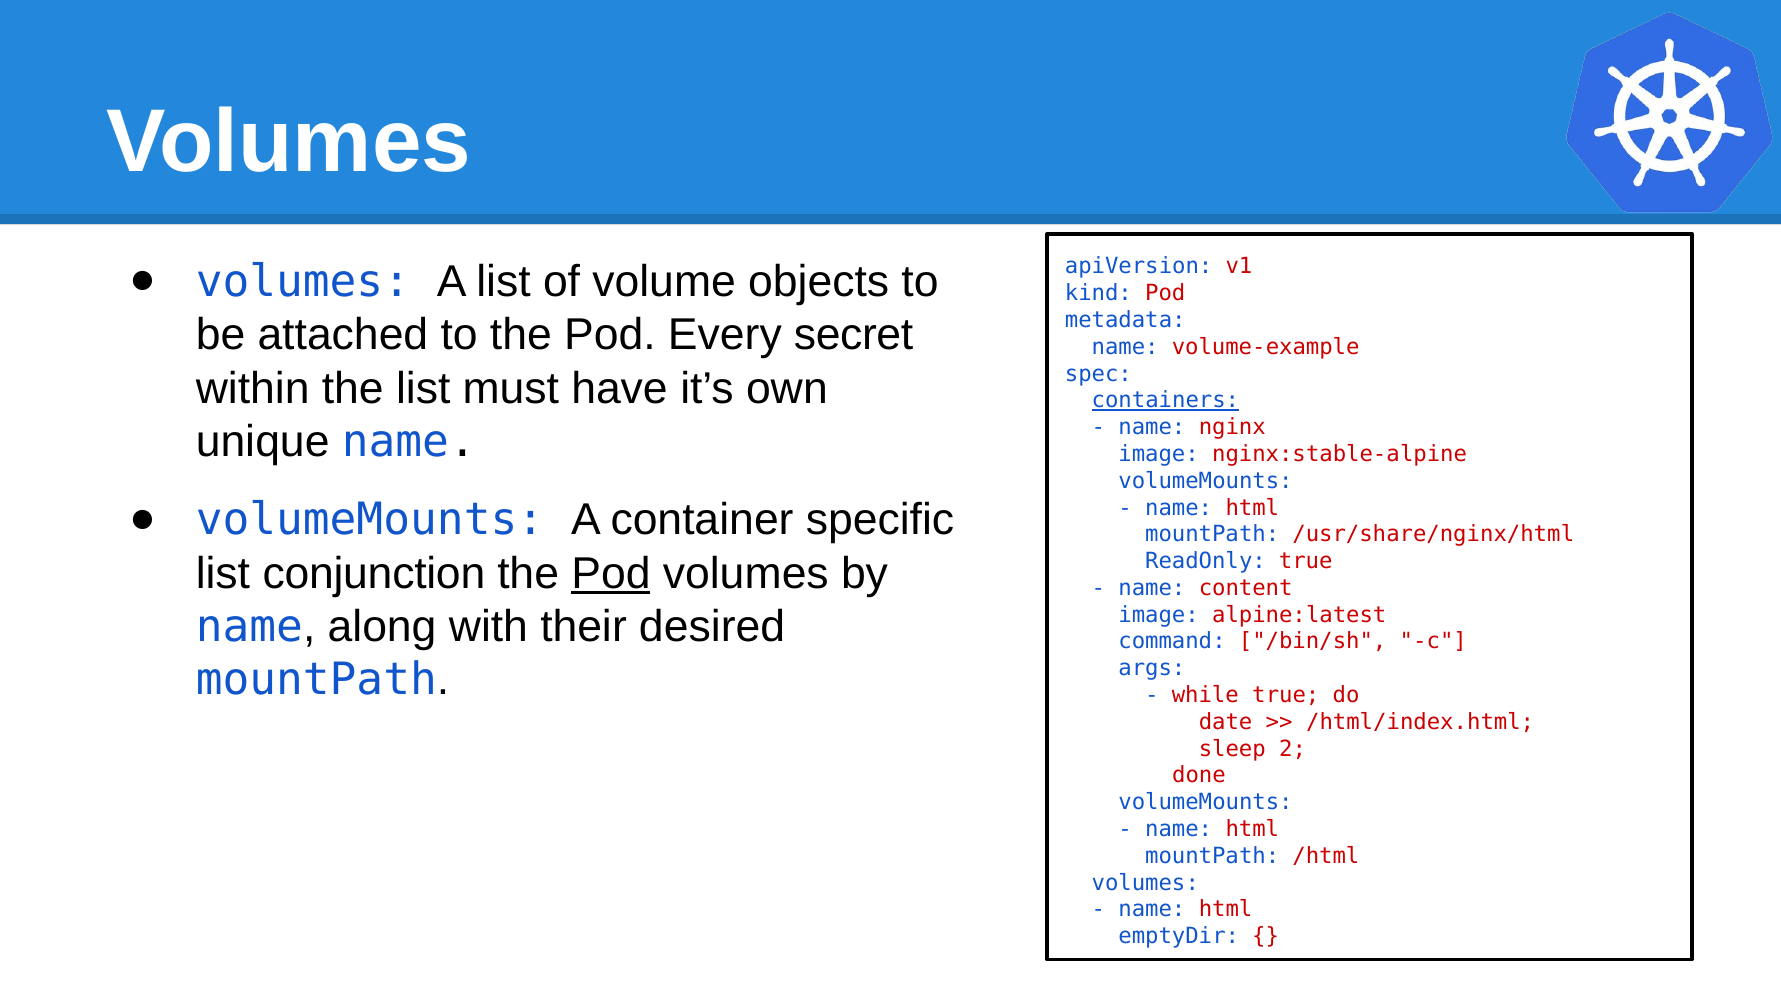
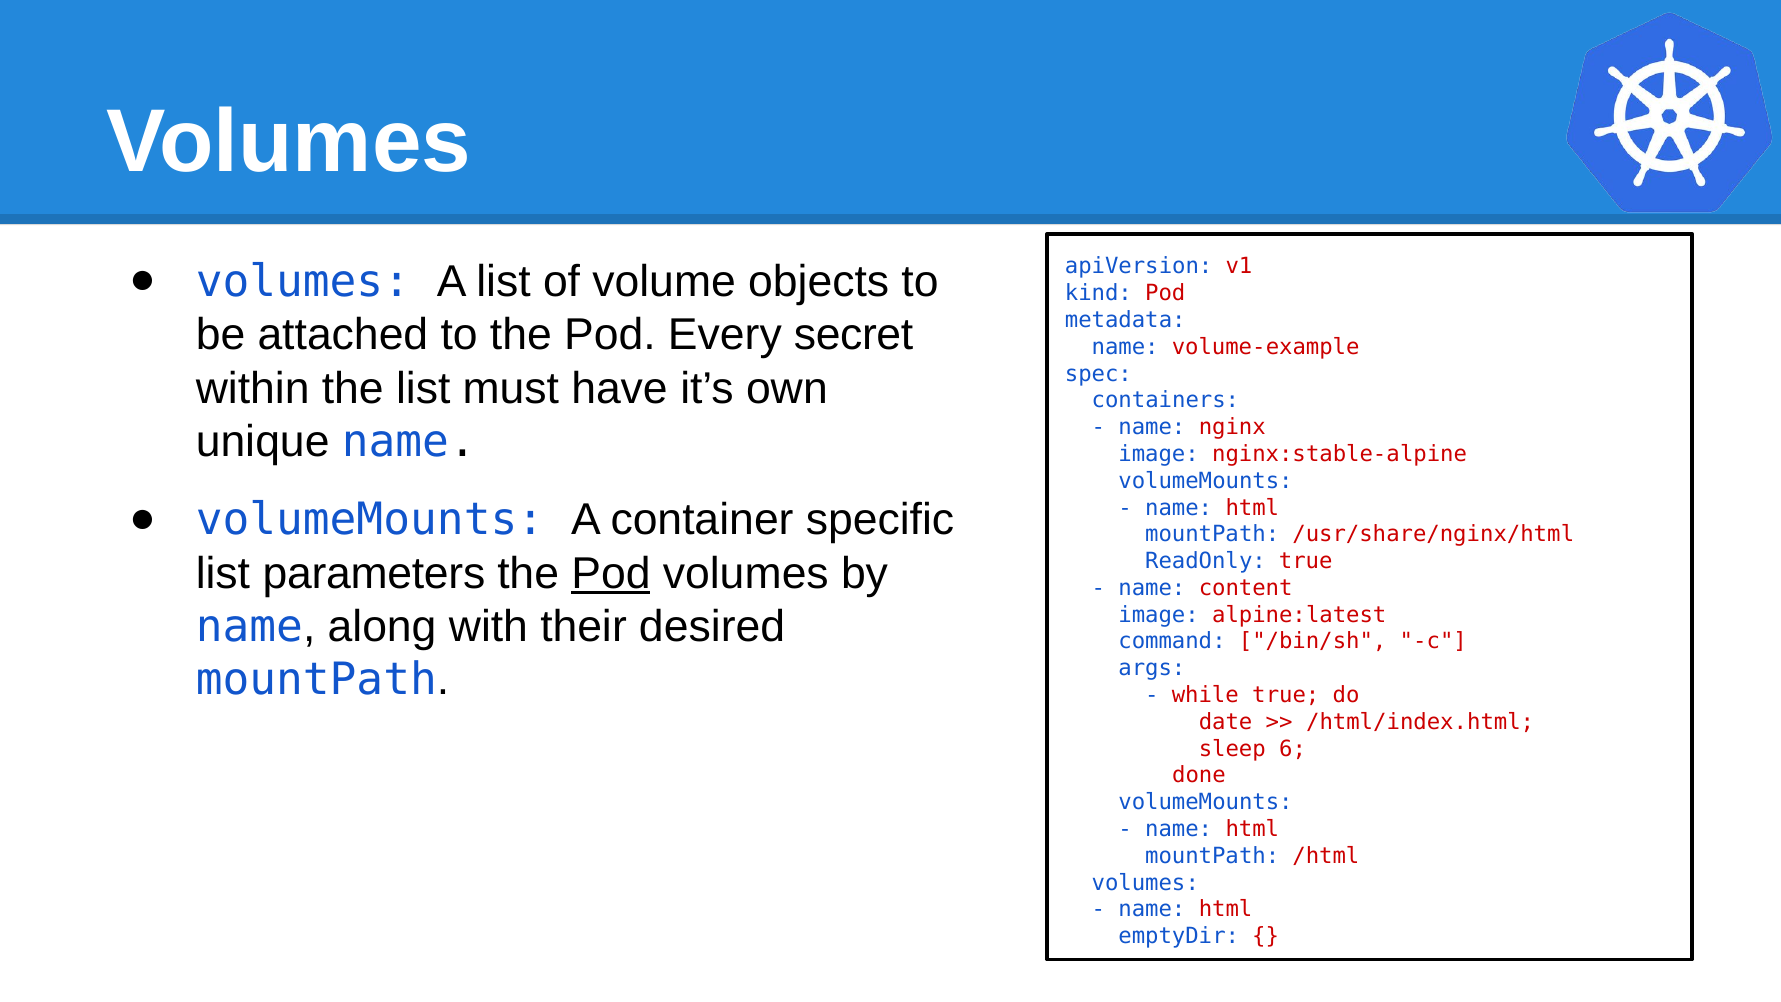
containers underline: present -> none
conjunction: conjunction -> parameters
2: 2 -> 6
